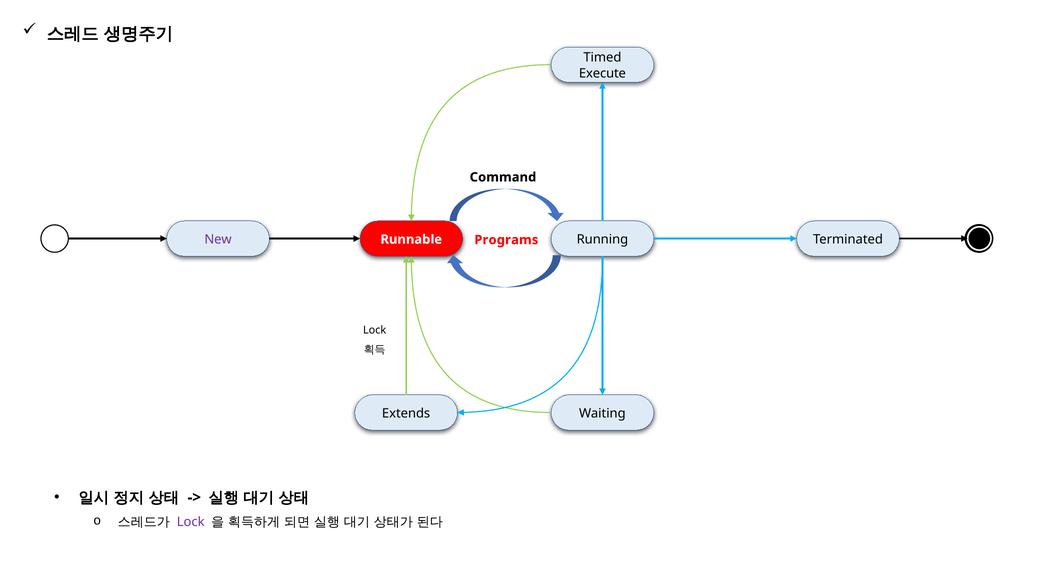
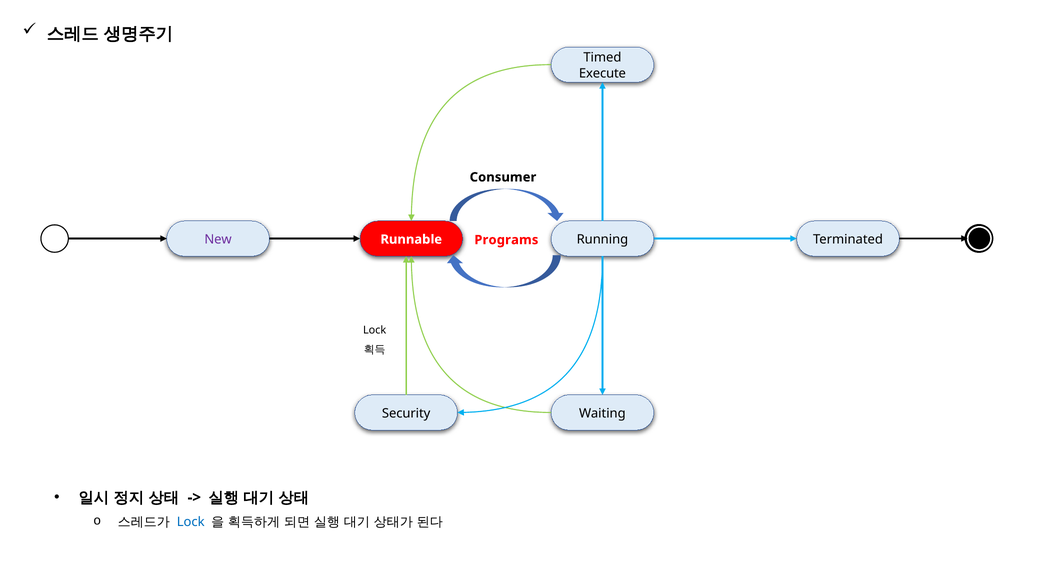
Command: Command -> Consumer
Extends: Extends -> Security
Lock at (191, 523) colour: purple -> blue
